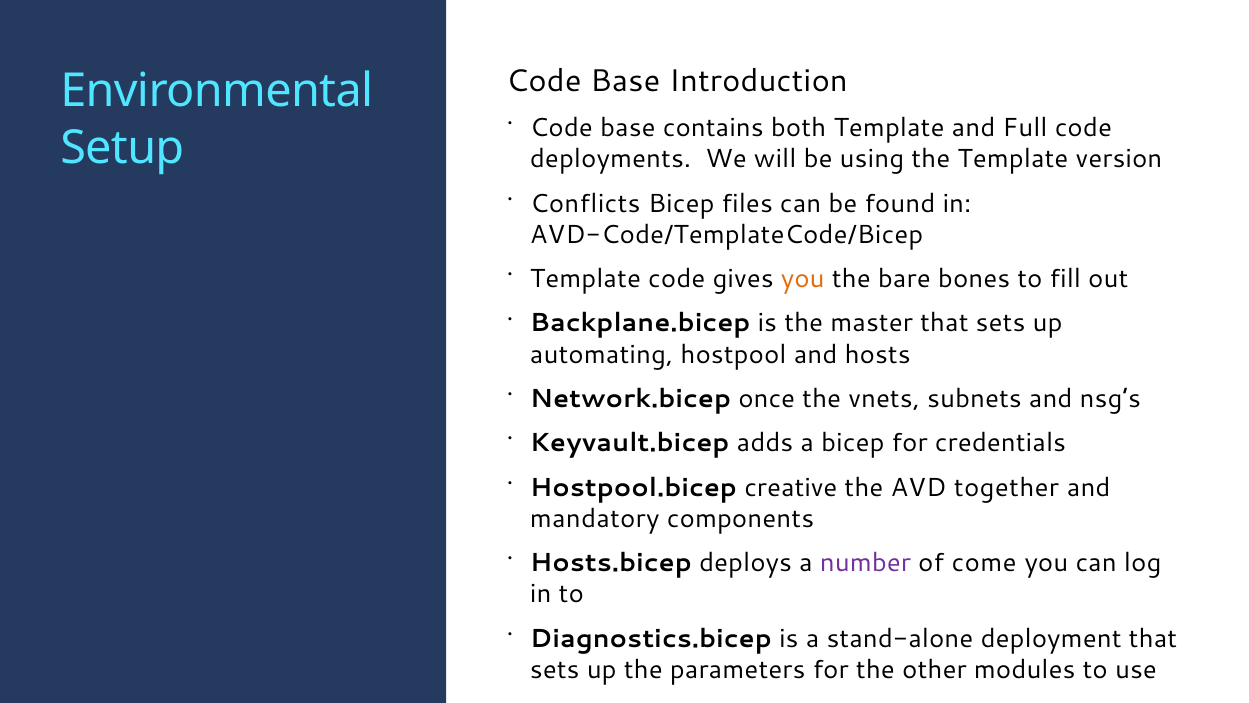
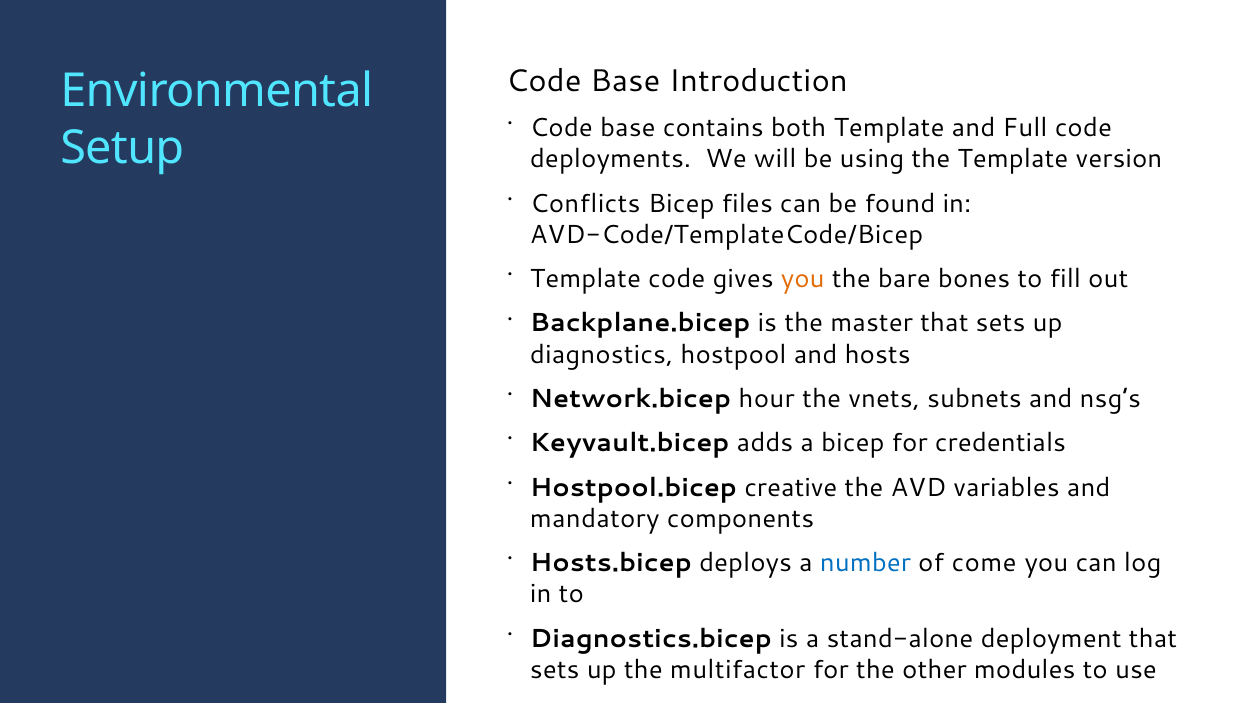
automating: automating -> diagnostics
once: once -> hour
together: together -> variables
number colour: purple -> blue
parameters: parameters -> multifactor
